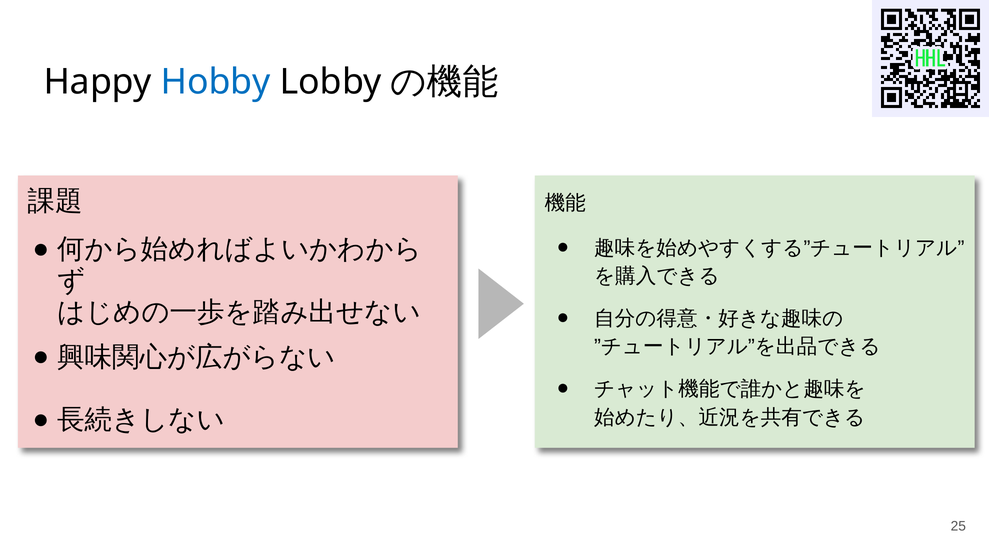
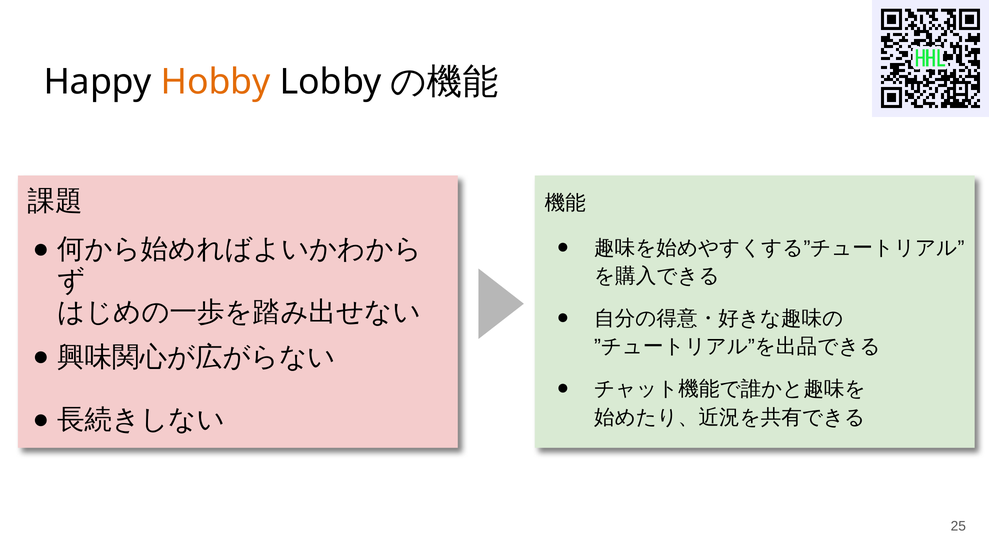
Hobby colour: blue -> orange
